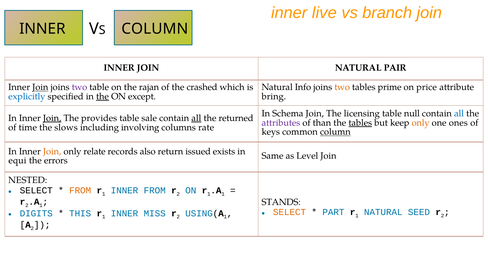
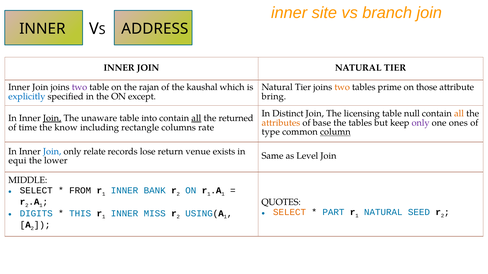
live: live -> site
INNER COLUMN: COLUMN -> ADDRESS
PAIR at (395, 68): PAIR -> TIER
Join at (40, 87) underline: present -> none
crashed: crashed -> kaushal
Info at (303, 87): Info -> Tier
price: price -> those
the at (102, 97) underline: present -> none
Schema: Schema -> Distinct
all at (459, 114) colour: blue -> orange
provides: provides -> unaware
sale: sale -> into
attributes colour: purple -> orange
than: than -> base
tables at (360, 123) underline: present -> none
only at (421, 123) colour: orange -> purple
slows: slows -> know
involving: involving -> rectangle
keys: keys -> type
Join at (52, 152) colour: orange -> blue
also: also -> lose
issued: issued -> venue
errors: errors -> lower
NESTED: NESTED -> MIDDLE
FROM at (80, 191) colour: orange -> black
INNER FROM: FROM -> BANK
STANDS: STANDS -> QUOTES
